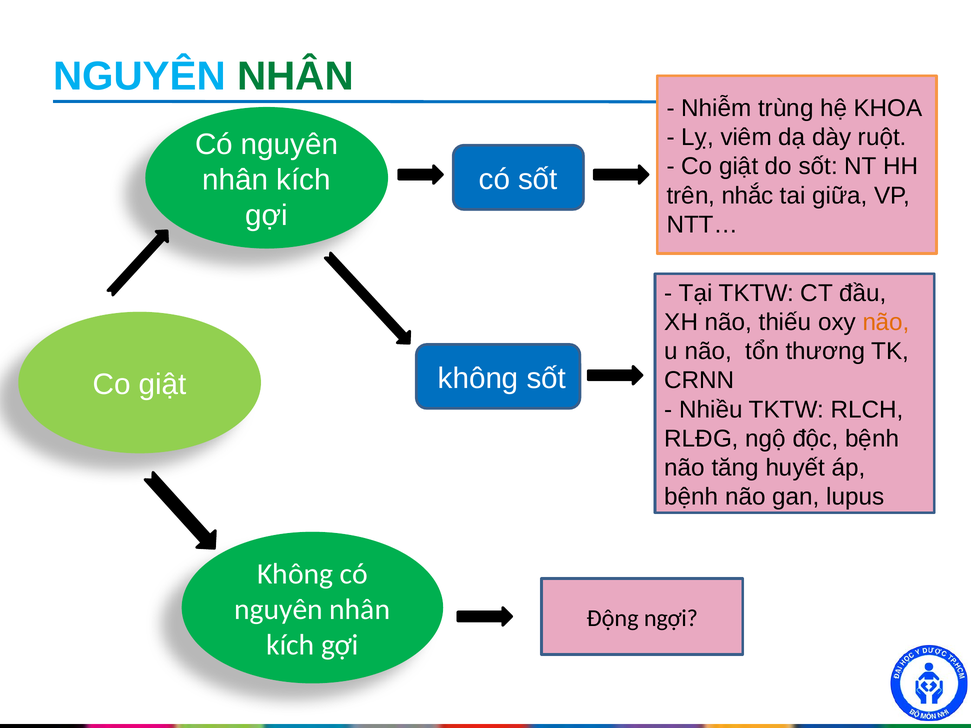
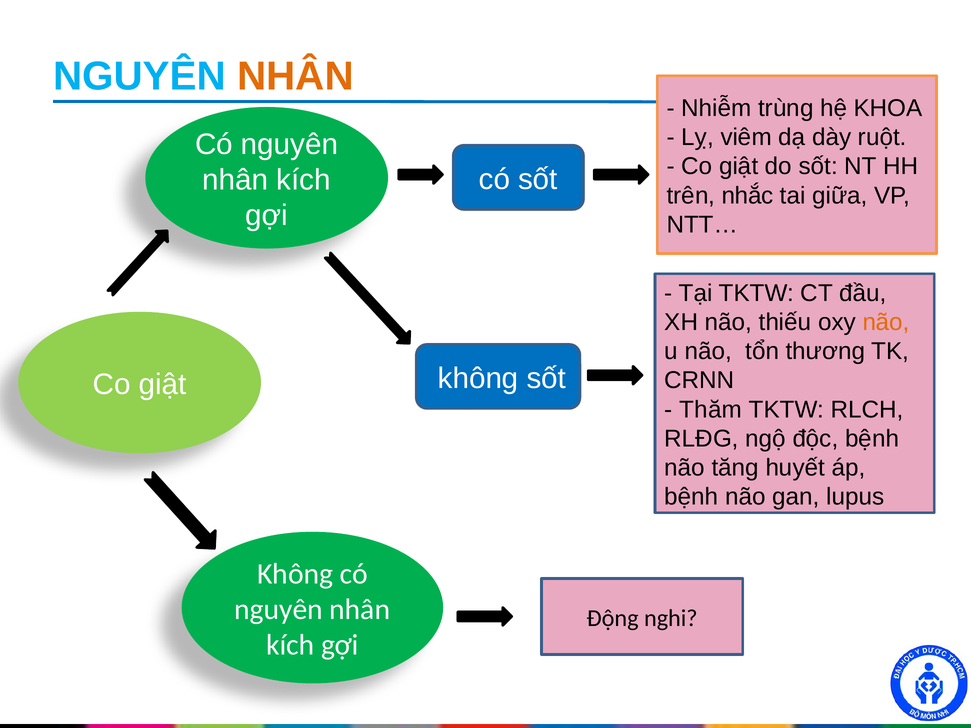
NHÂN at (295, 77) colour: green -> orange
Nhiều: Nhiều -> Thăm
ngợi: ngợi -> nghi
